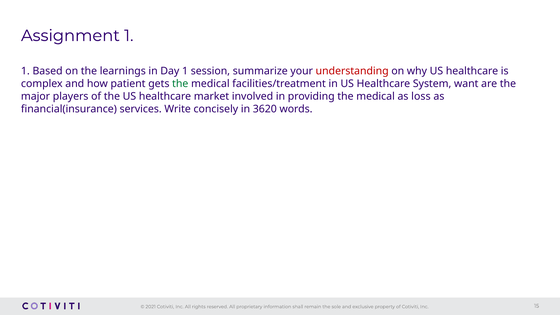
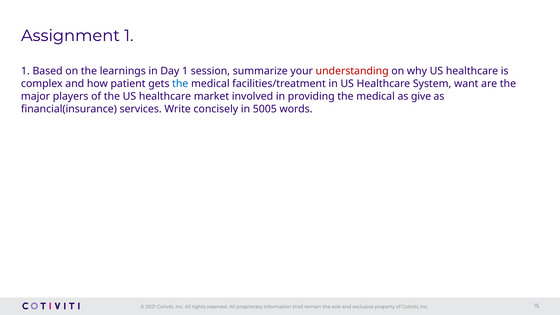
the at (180, 84) colour: green -> blue
loss: loss -> give
3620: 3620 -> 5005
